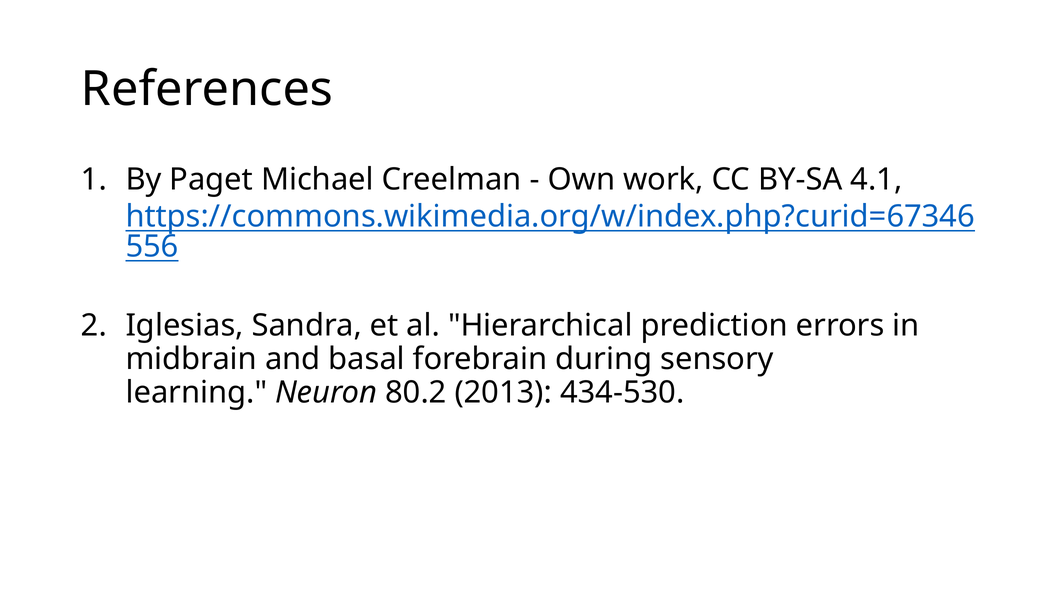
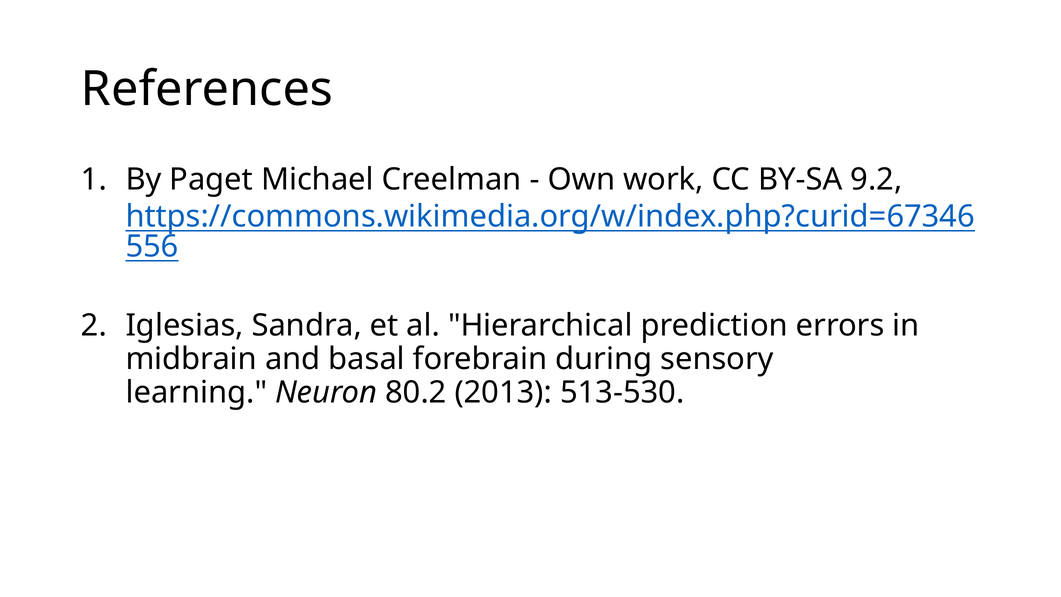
4.1: 4.1 -> 9.2
434-530: 434-530 -> 513-530
